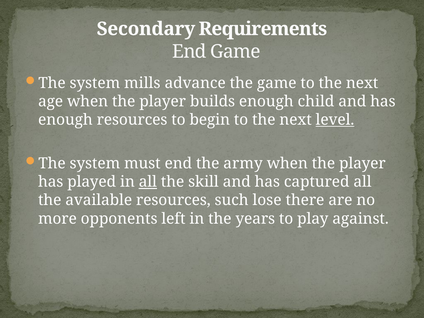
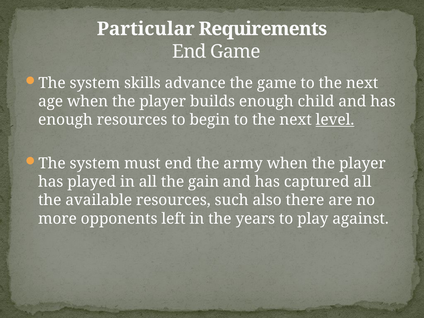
Secondary: Secondary -> Particular
mills: mills -> skills
all at (148, 182) underline: present -> none
skill: skill -> gain
lose: lose -> also
